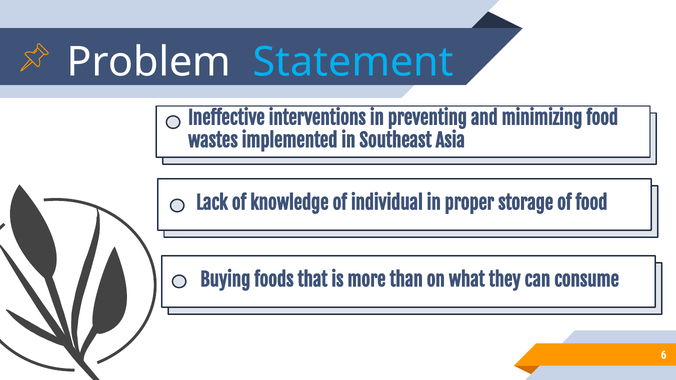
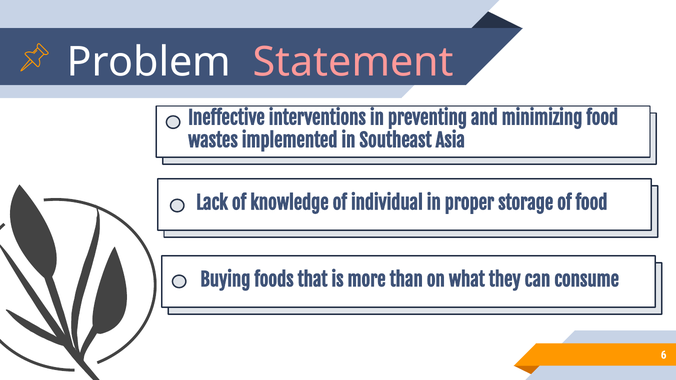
Statement colour: light blue -> pink
